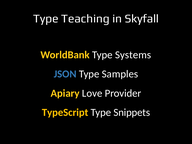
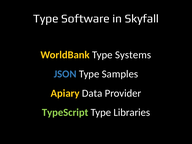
Teaching: Teaching -> Software
Love: Love -> Data
TypeScript colour: yellow -> light green
Snippets: Snippets -> Libraries
